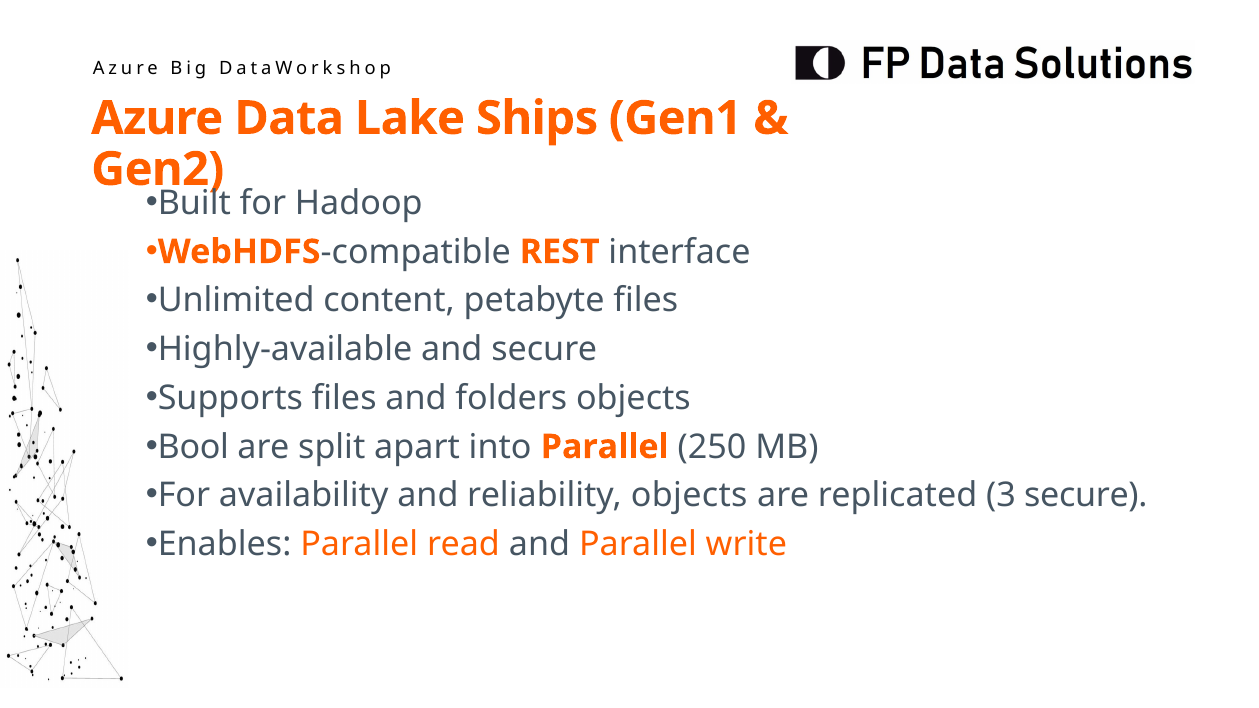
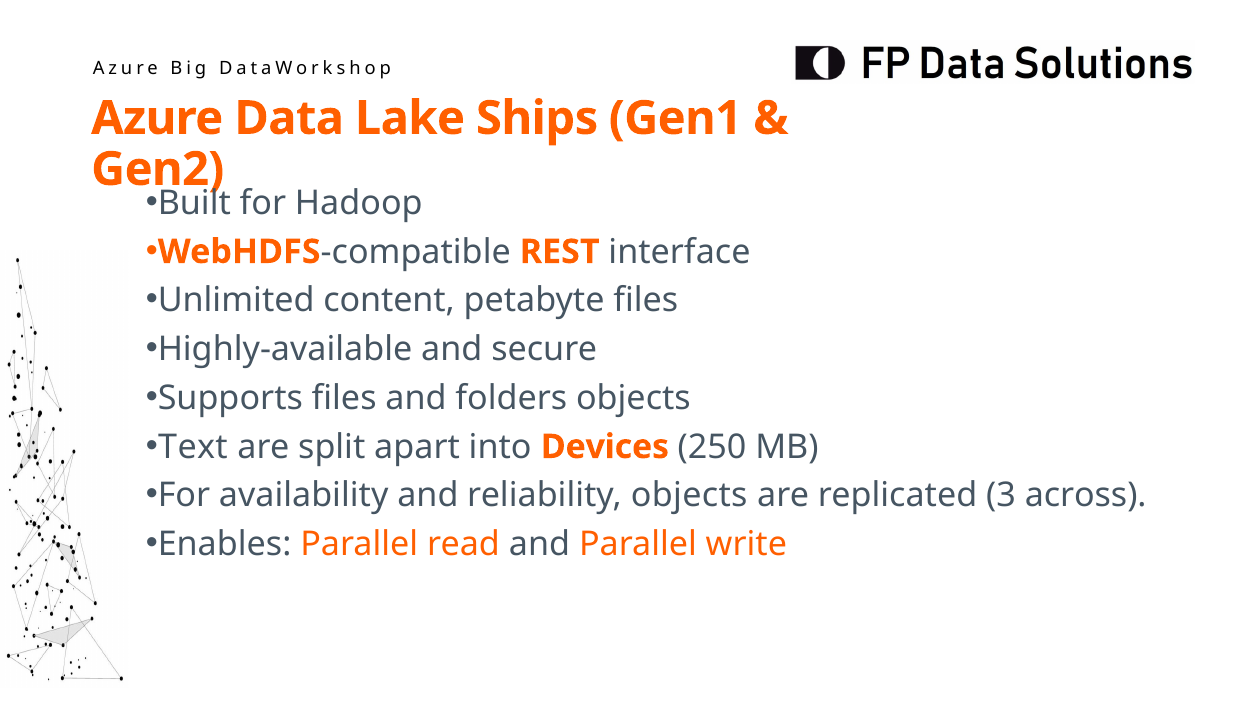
Bool: Bool -> Text
into Parallel: Parallel -> Devices
3 secure: secure -> across
